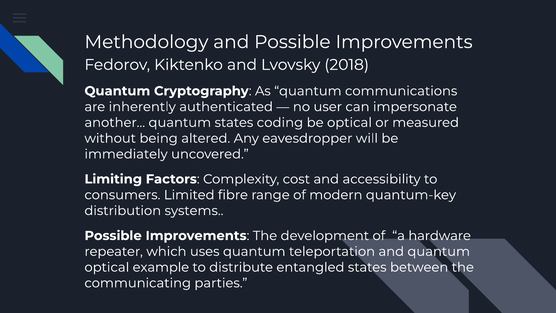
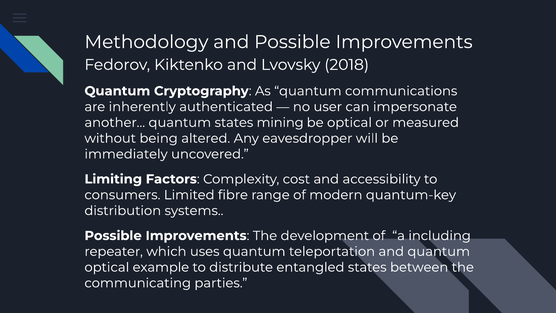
coding: coding -> mining
hardware: hardware -> including
